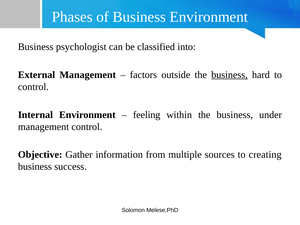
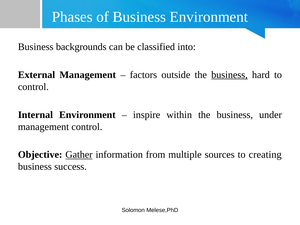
psychologist: psychologist -> backgrounds
feeling: feeling -> inspire
Gather underline: none -> present
